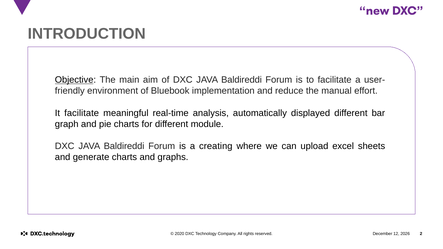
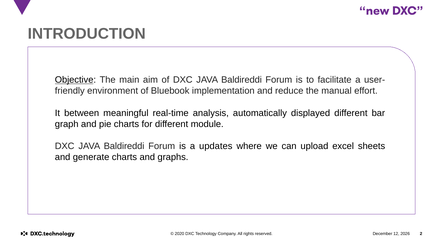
It facilitate: facilitate -> between
creating: creating -> updates
